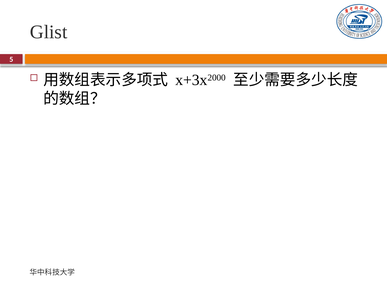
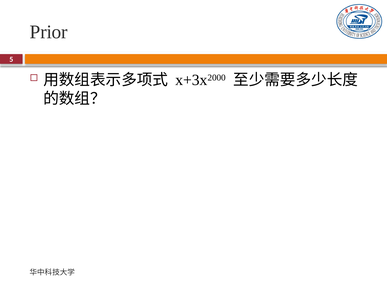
Glist: Glist -> Prior
